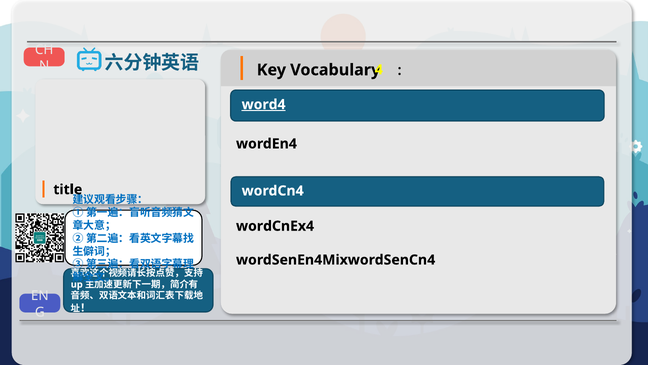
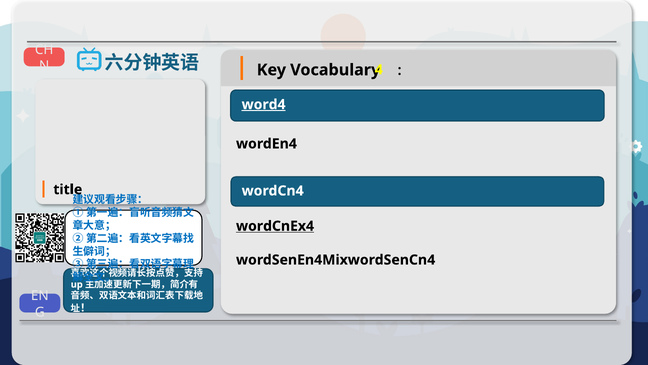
wordCnEx4 underline: none -> present
